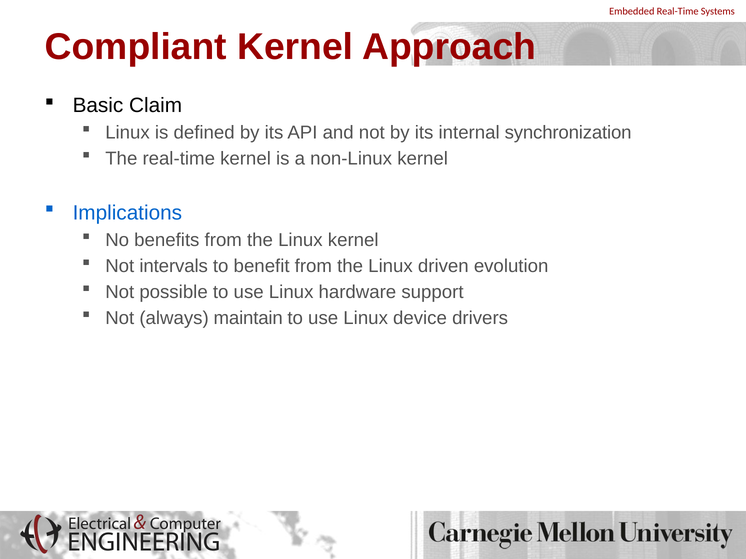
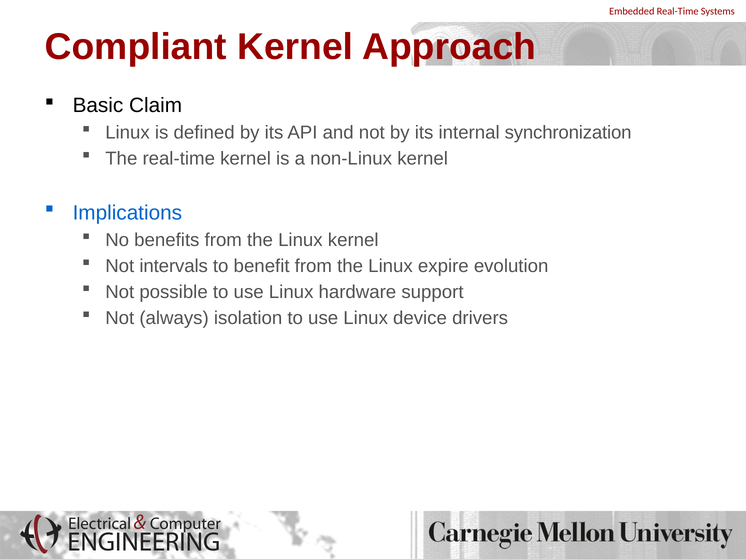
driven: driven -> expire
maintain: maintain -> isolation
